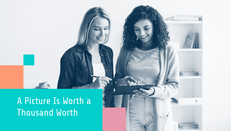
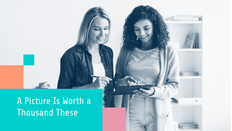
Thousand Worth: Worth -> These
